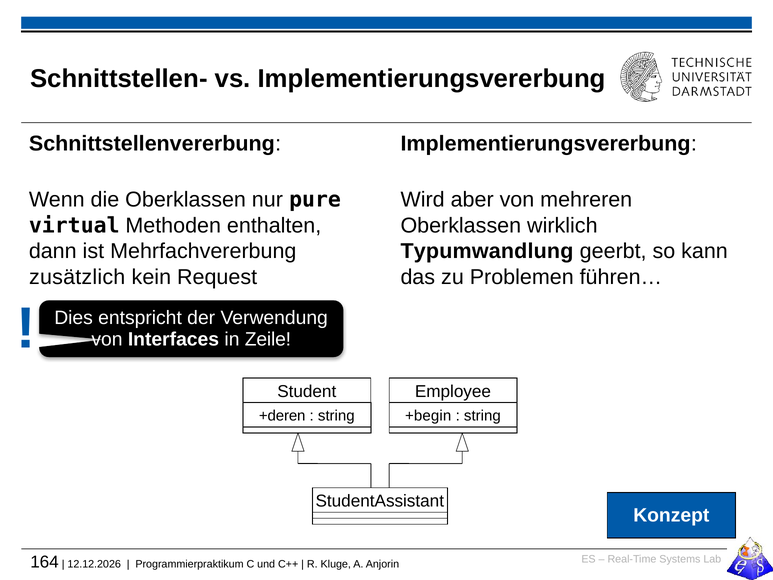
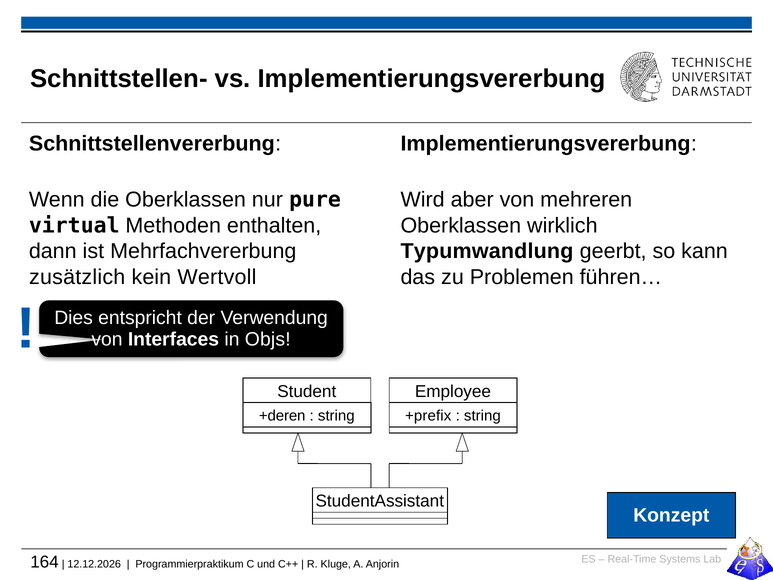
Request: Request -> Wertvoll
Zeile: Zeile -> Objs
+begin: +begin -> +prefix
